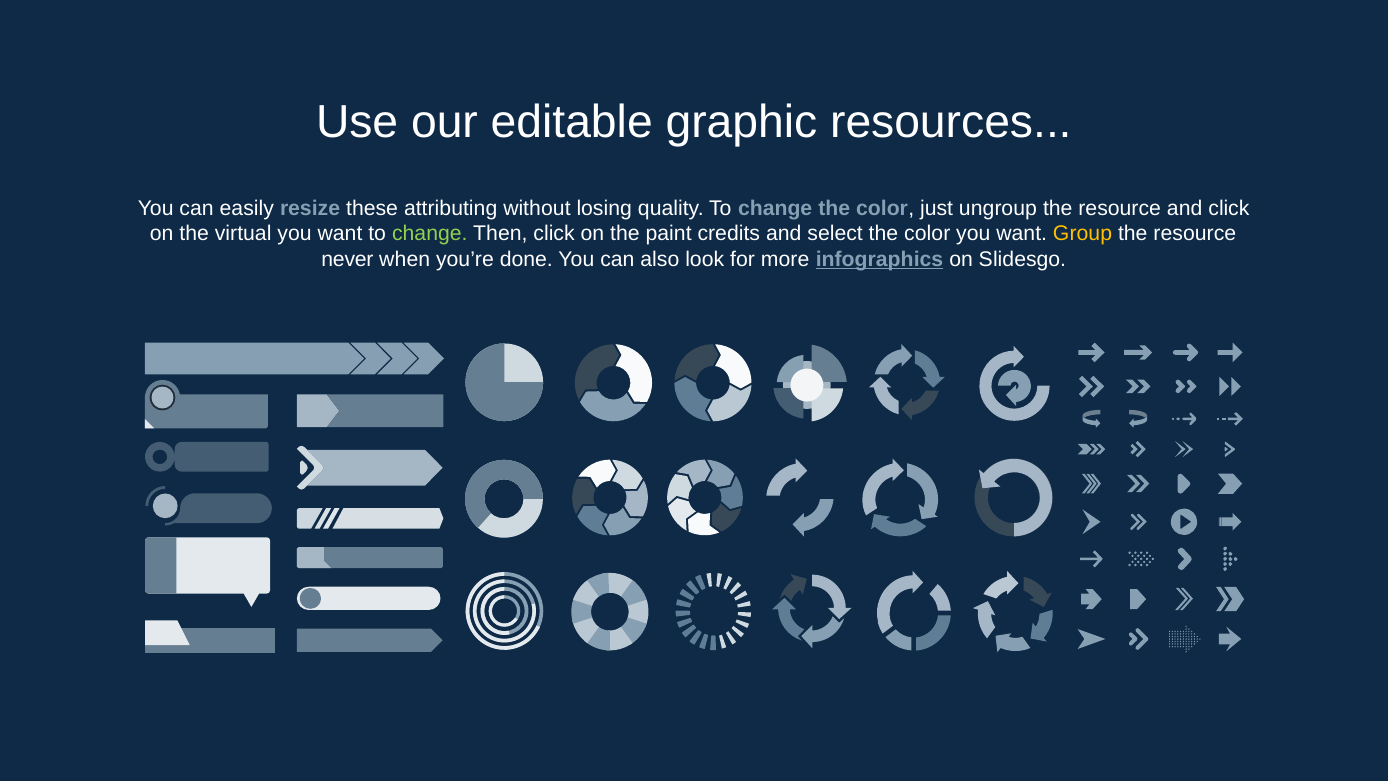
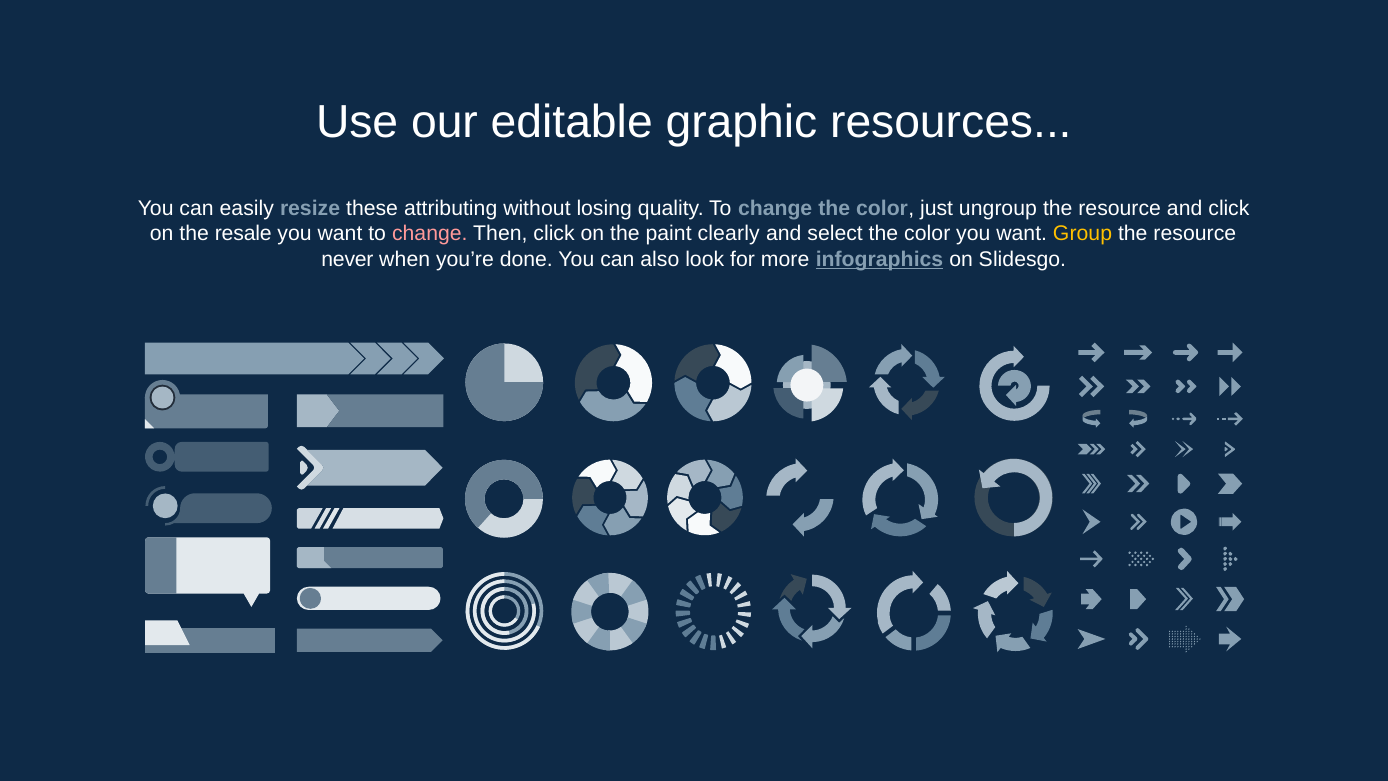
virtual: virtual -> resale
change at (430, 234) colour: light green -> pink
credits: credits -> clearly
